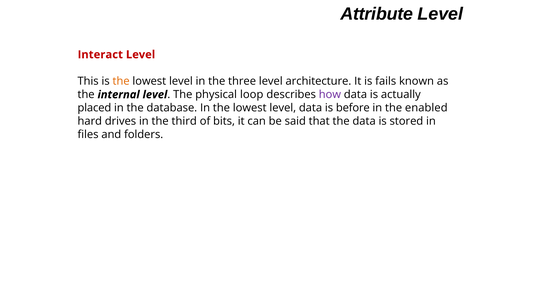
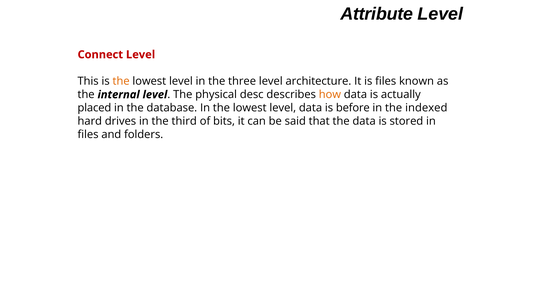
Interact: Interact -> Connect
is fails: fails -> files
loop: loop -> desc
how colour: purple -> orange
enabled: enabled -> indexed
